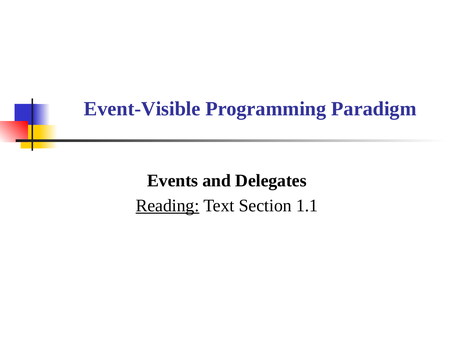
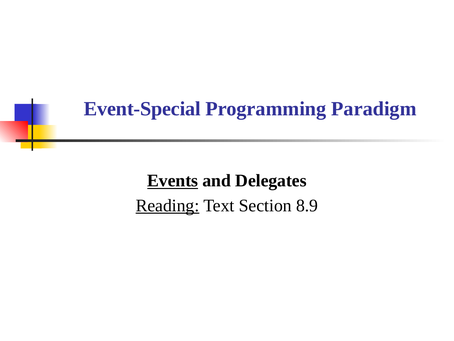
Event-Visible: Event-Visible -> Event-Special
Events underline: none -> present
1.1: 1.1 -> 8.9
